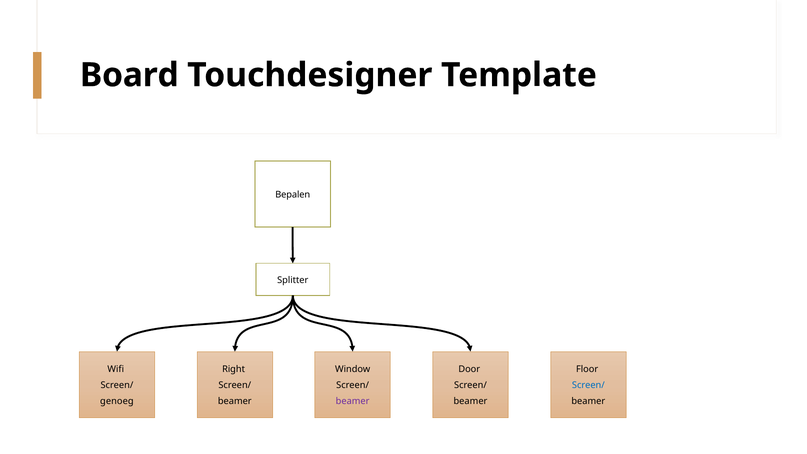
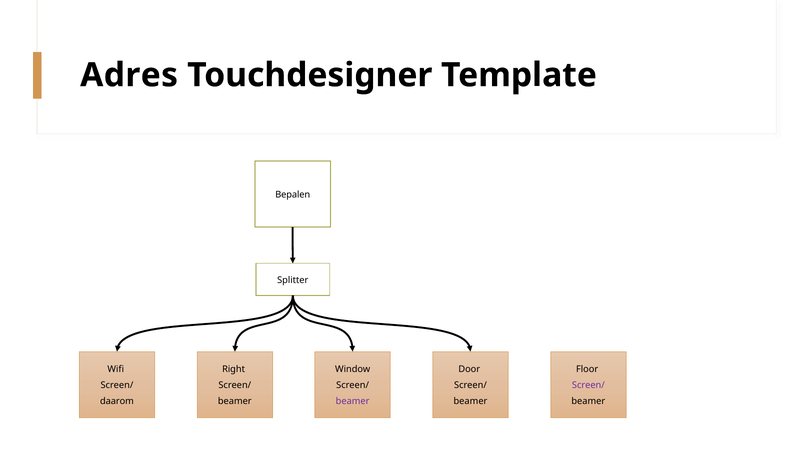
Board: Board -> Adres
Screen/ at (588, 385) colour: blue -> purple
genoeg: genoeg -> daarom
